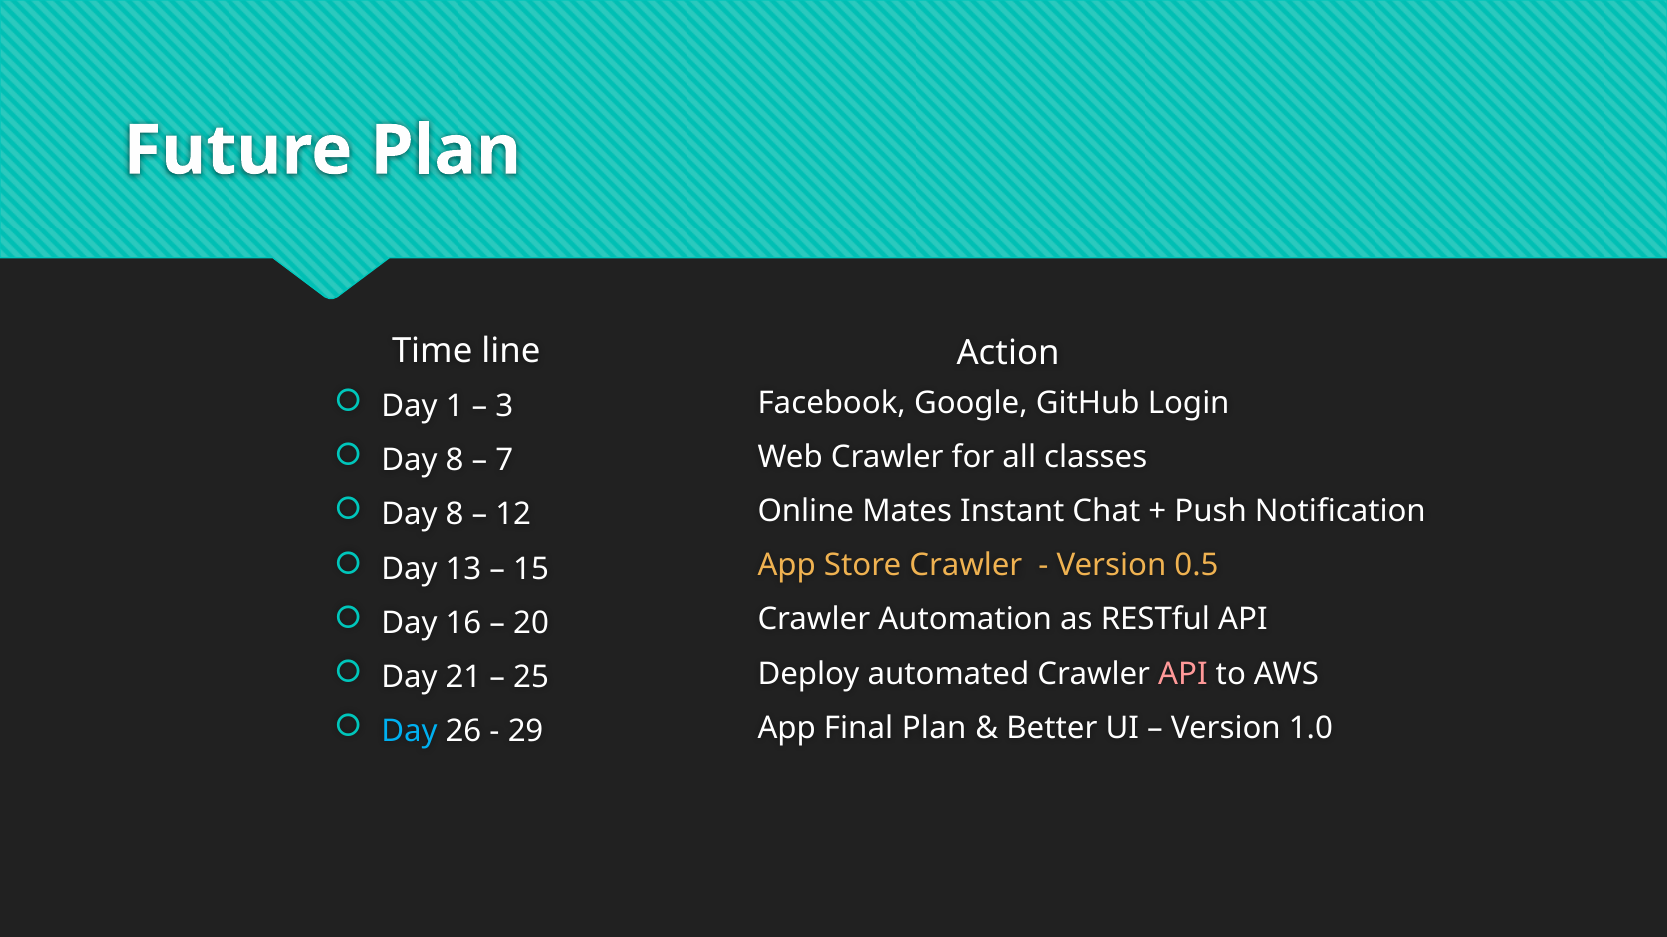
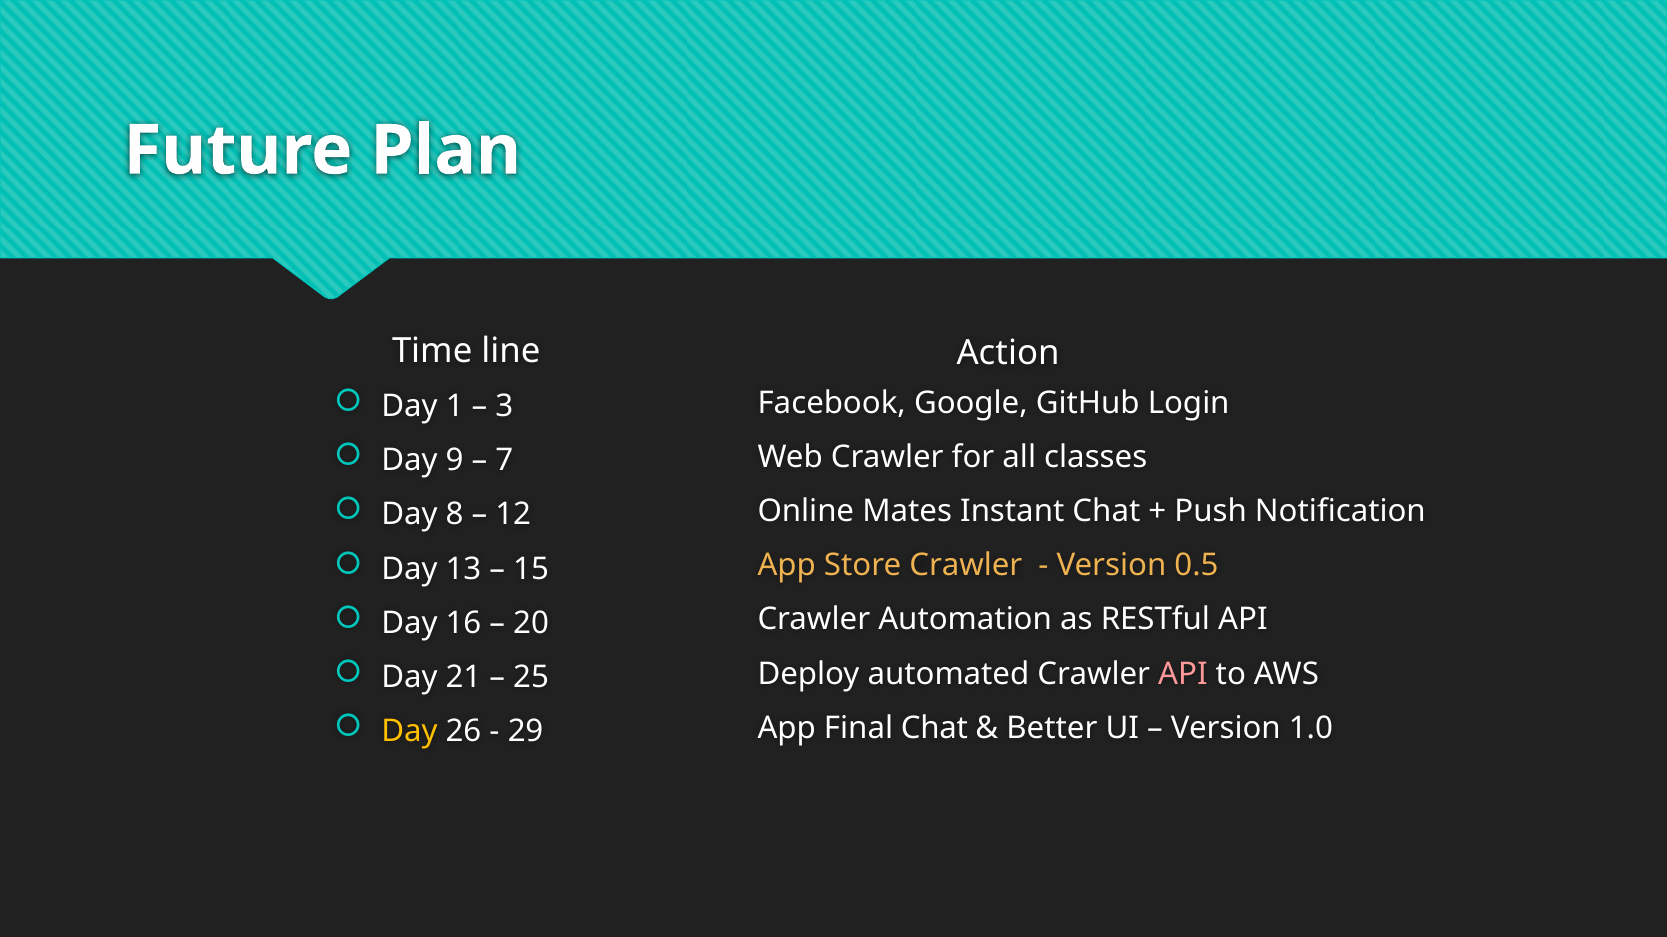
8 at (455, 461): 8 -> 9
Day at (409, 732) colour: light blue -> yellow
Final Plan: Plan -> Chat
